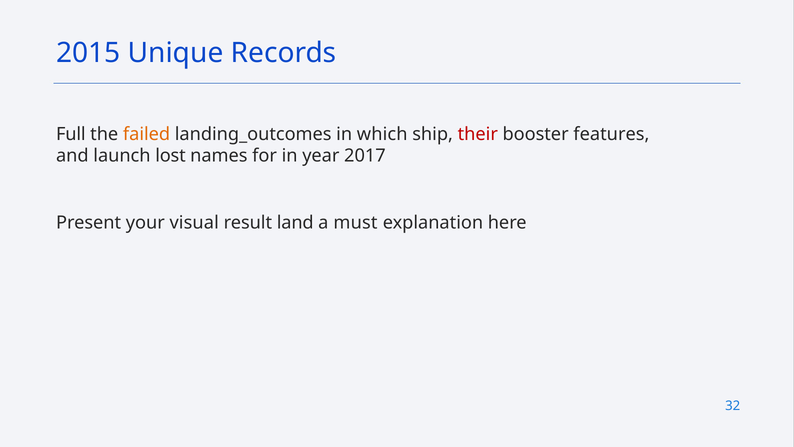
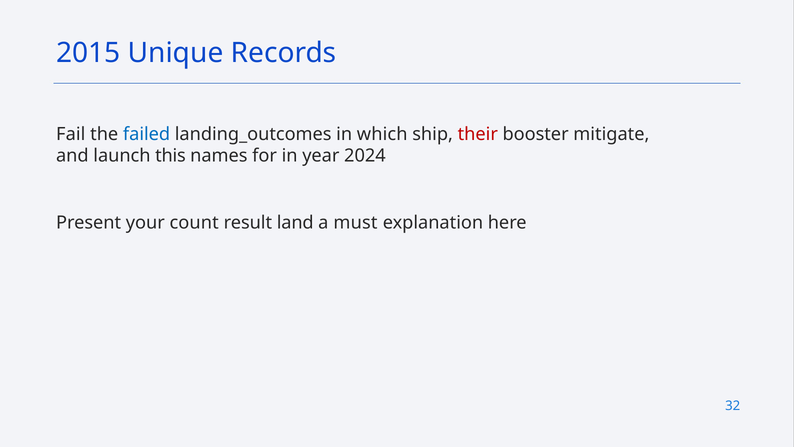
Full: Full -> Fail
failed colour: orange -> blue
features: features -> mitigate
lost: lost -> this
2017: 2017 -> 2024
visual: visual -> count
